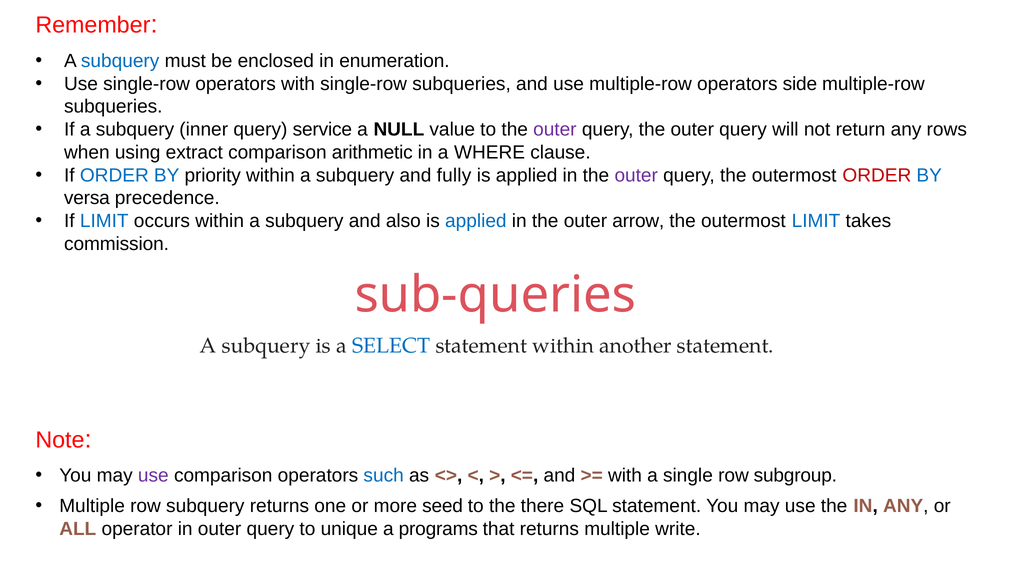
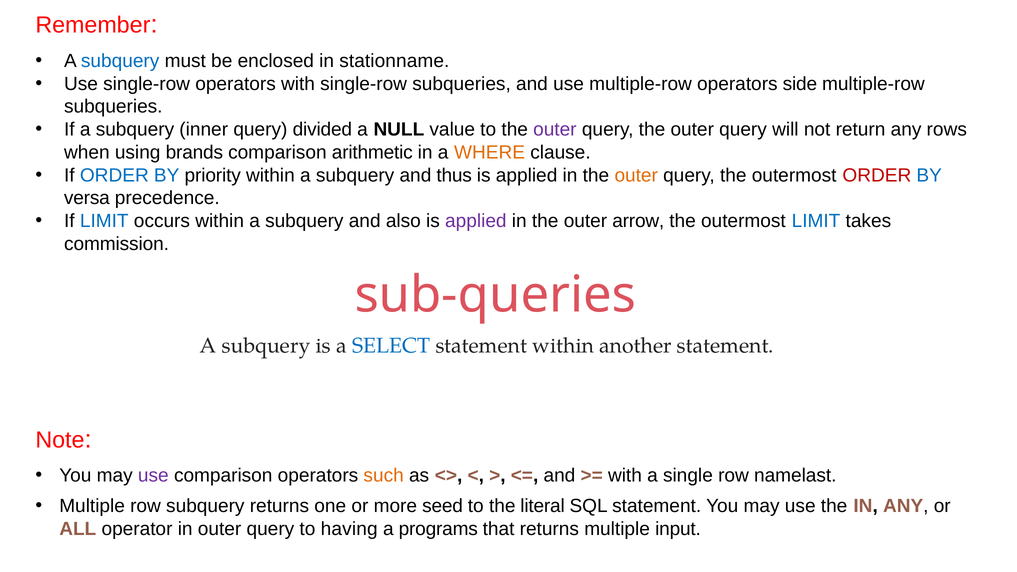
enumeration: enumeration -> stationname
service: service -> divided
extract: extract -> brands
WHERE colour: black -> orange
fully: fully -> thus
outer at (636, 175) colour: purple -> orange
applied at (476, 221) colour: blue -> purple
such colour: blue -> orange
subgroup: subgroup -> namelast
there: there -> literal
unique: unique -> having
write: write -> input
